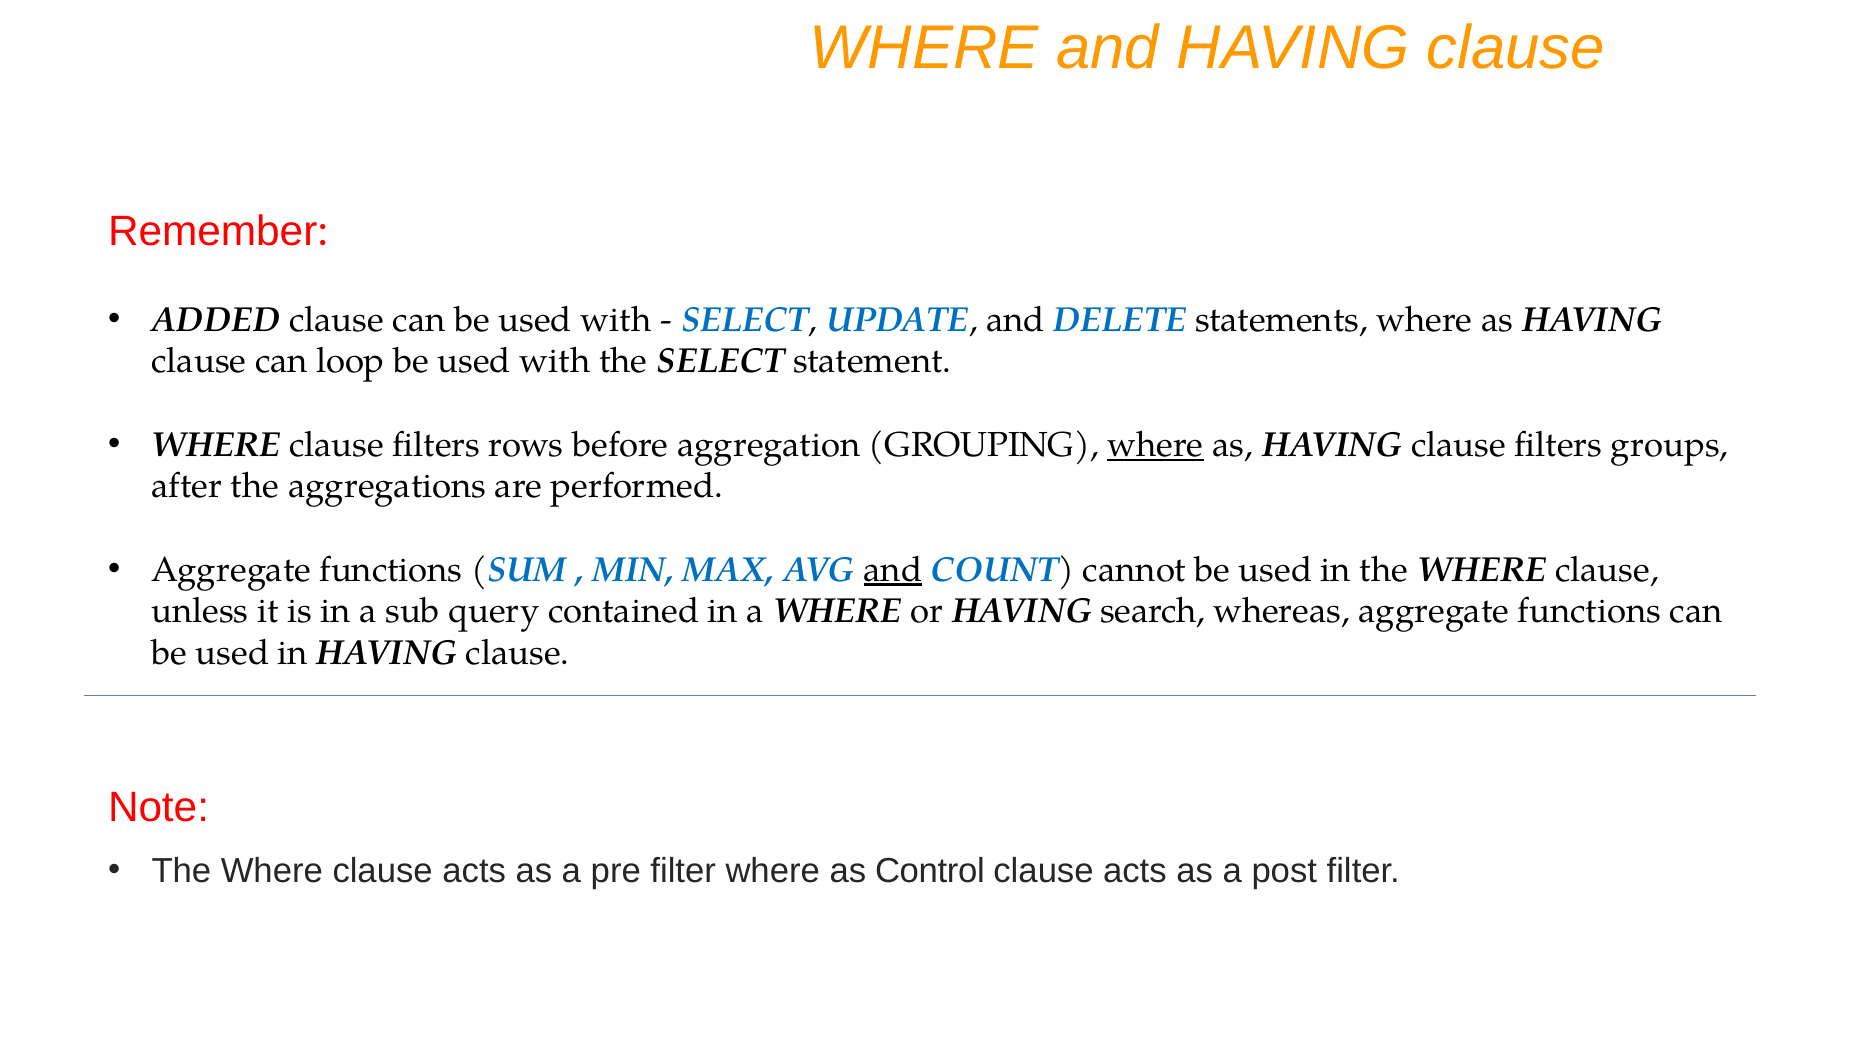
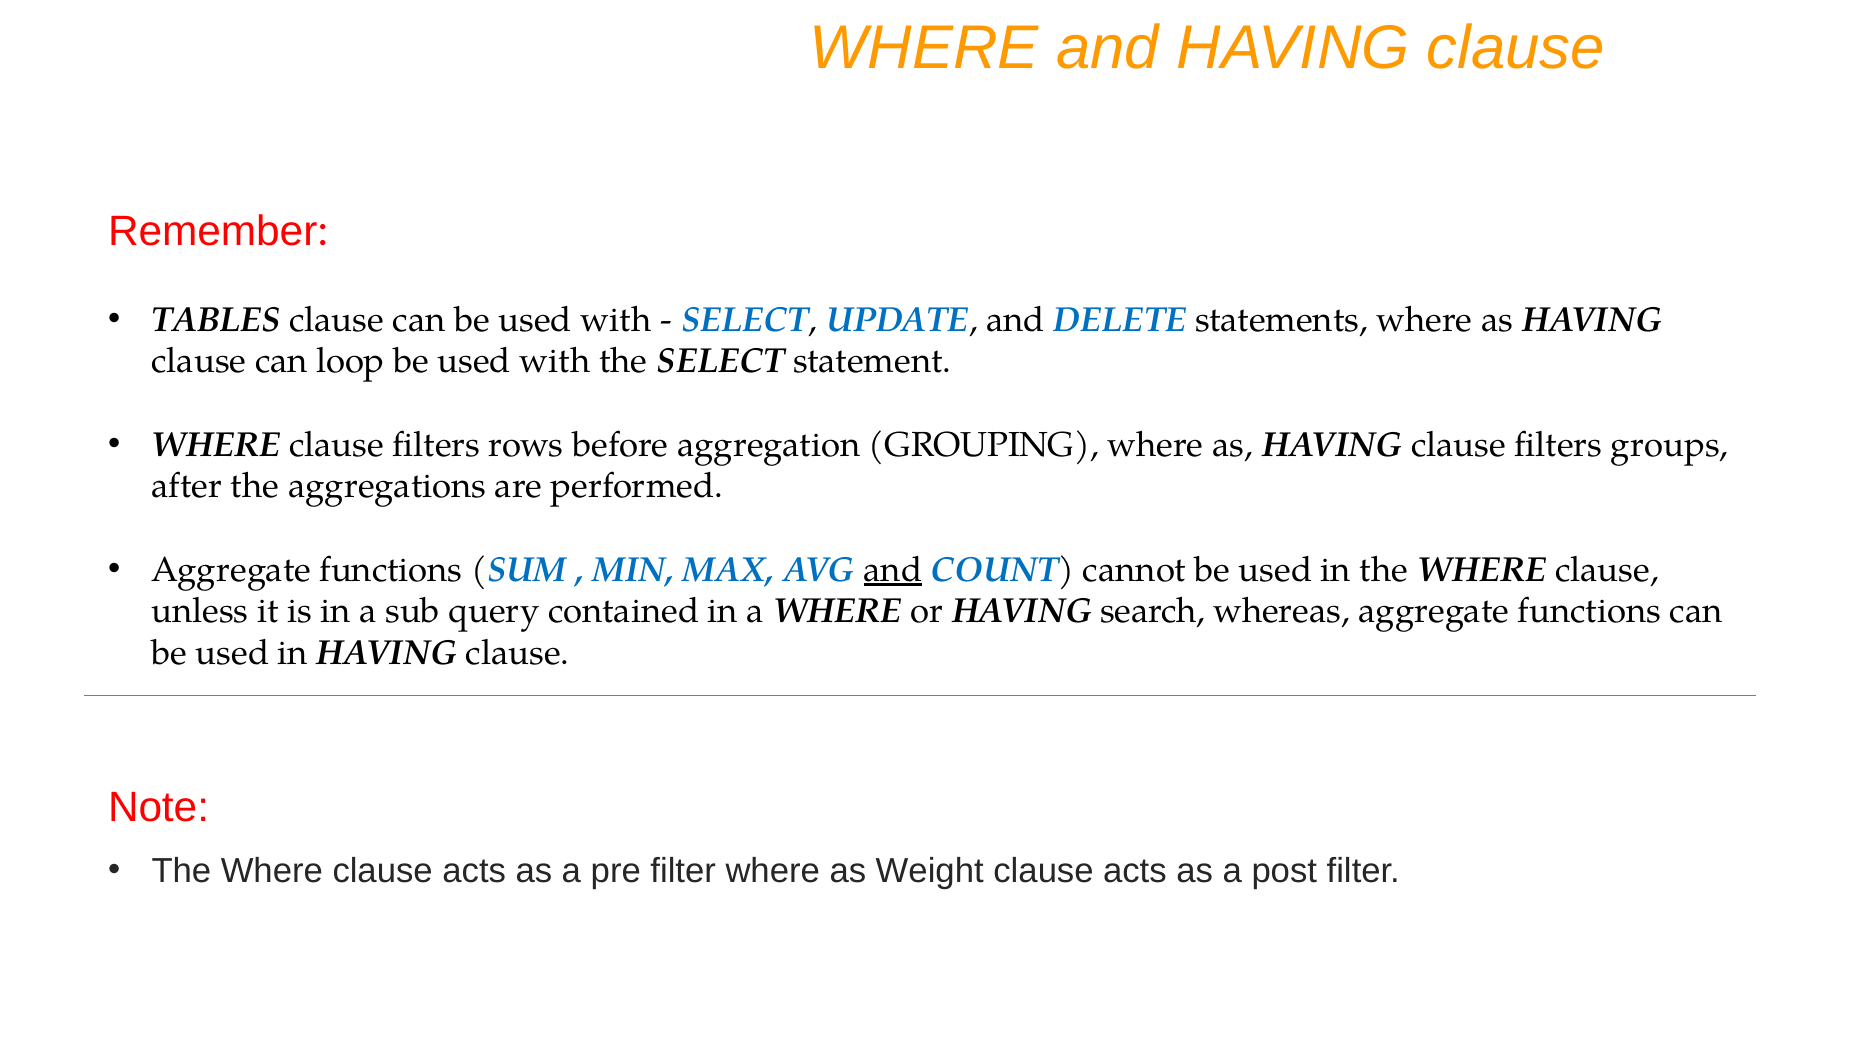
ADDED: ADDED -> TABLES
where at (1155, 445) underline: present -> none
Control: Control -> Weight
